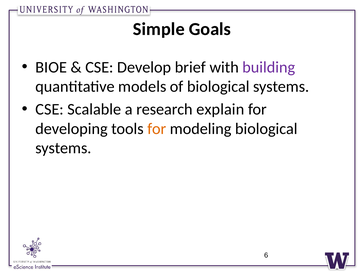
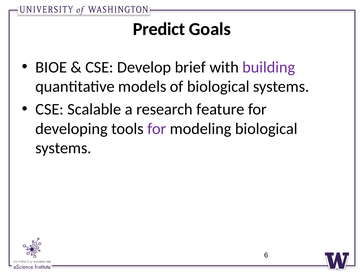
Simple: Simple -> Predict
explain: explain -> feature
for at (157, 129) colour: orange -> purple
